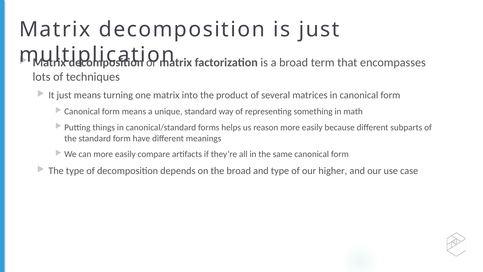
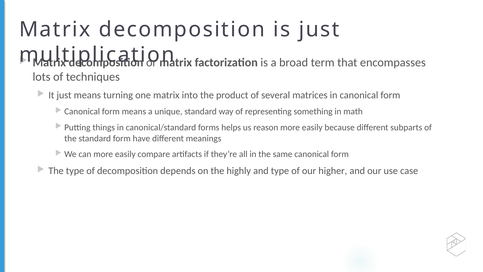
the broad: broad -> highly
